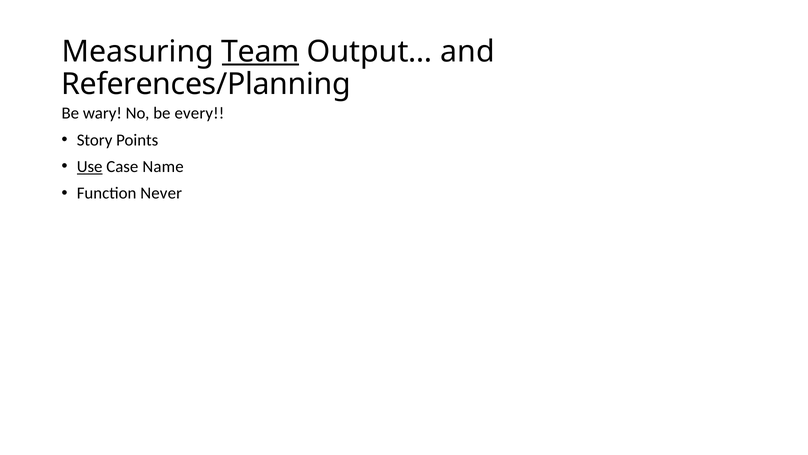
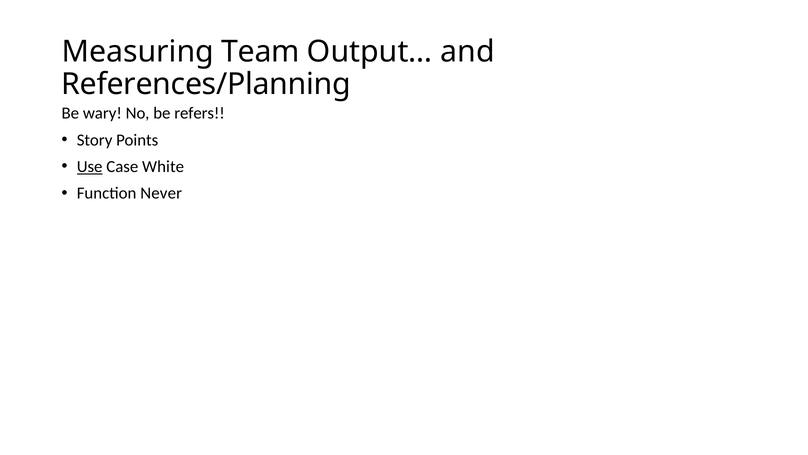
Team underline: present -> none
every: every -> refers
Name: Name -> White
